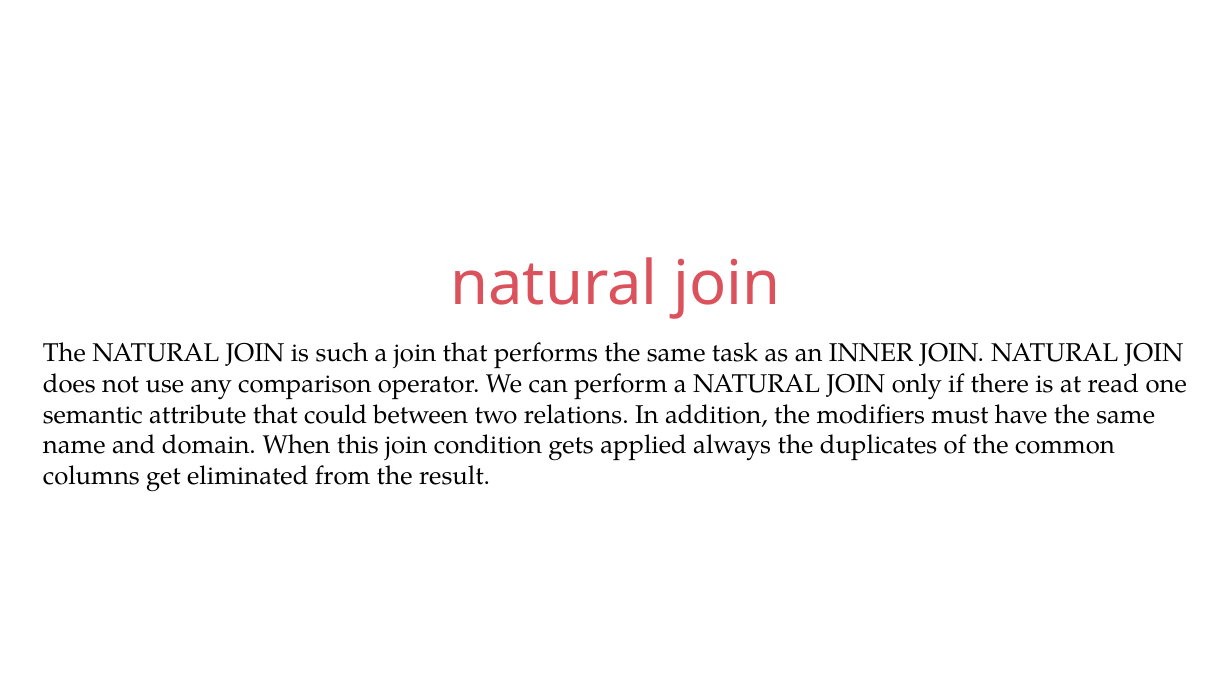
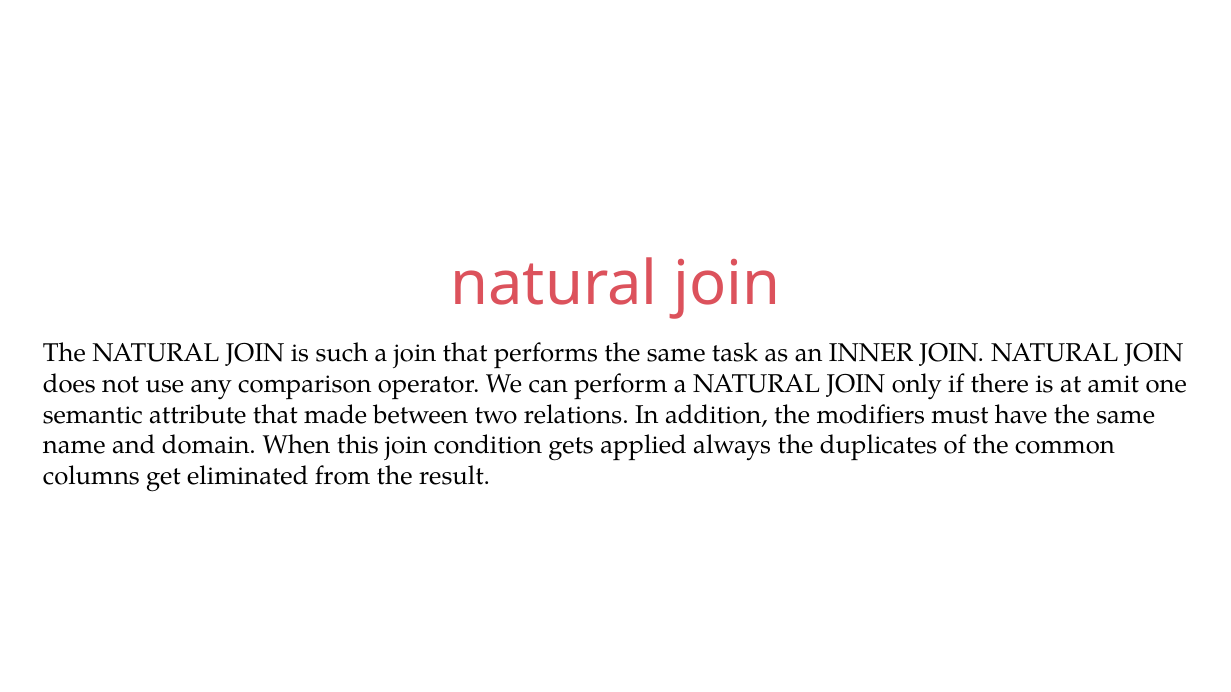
read: read -> amit
could: could -> made
